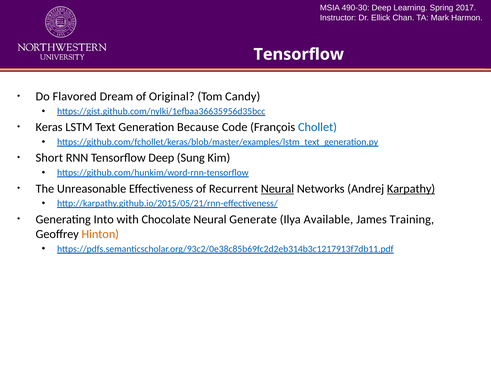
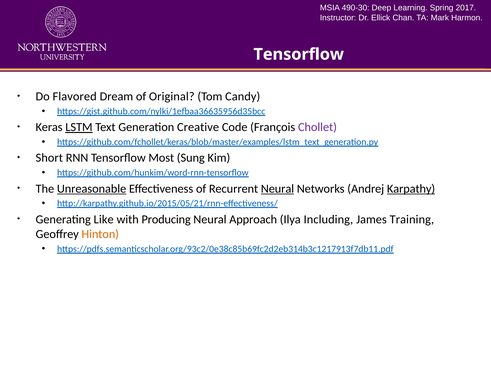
LSTM underline: none -> present
Because: Because -> Creative
Chollet colour: blue -> purple
Tensorflow Deep: Deep -> Most
Unreasonable underline: none -> present
Into: Into -> Like
Chocolate: Chocolate -> Producing
Generate: Generate -> Approach
Available: Available -> Including
